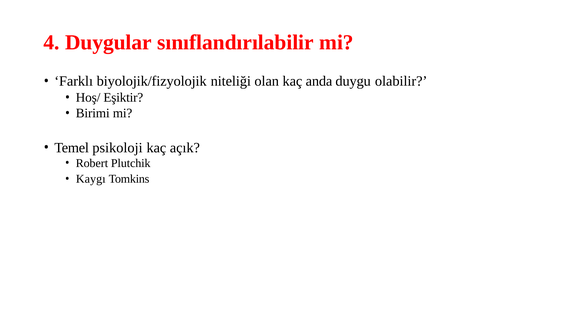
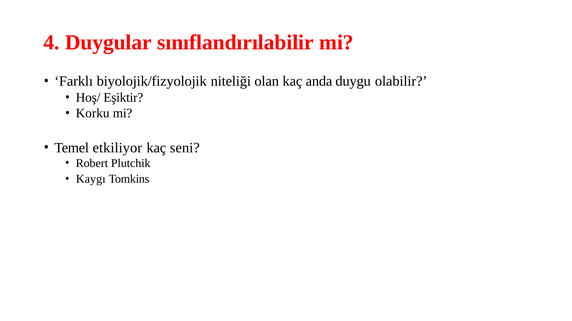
Birimi: Birimi -> Korku
psikoloji: psikoloji -> etkiliyor
açık: açık -> seni
